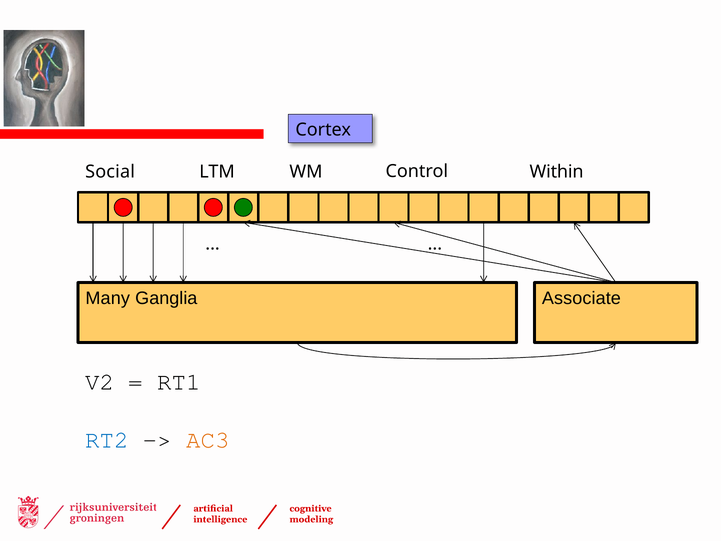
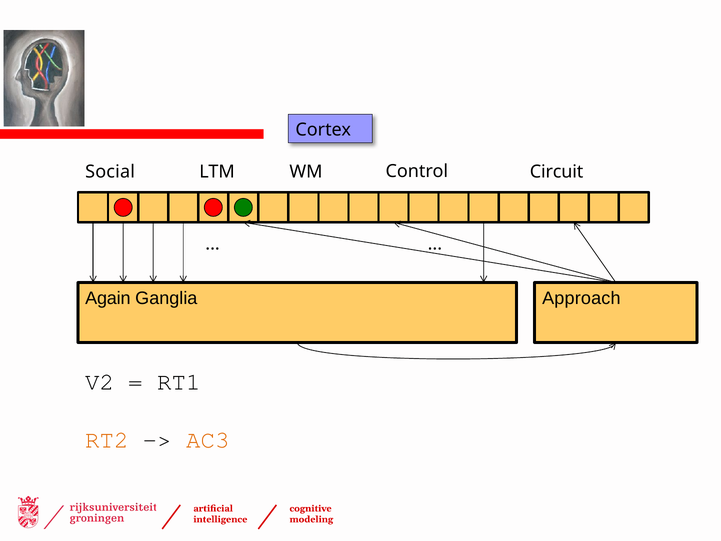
Within: Within -> Circuit
Many: Many -> Again
Associate: Associate -> Approach
RT2 colour: blue -> orange
